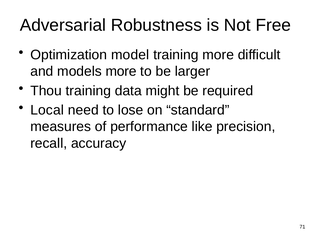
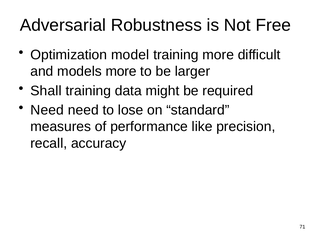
Thou: Thou -> Shall
Local at (47, 110): Local -> Need
